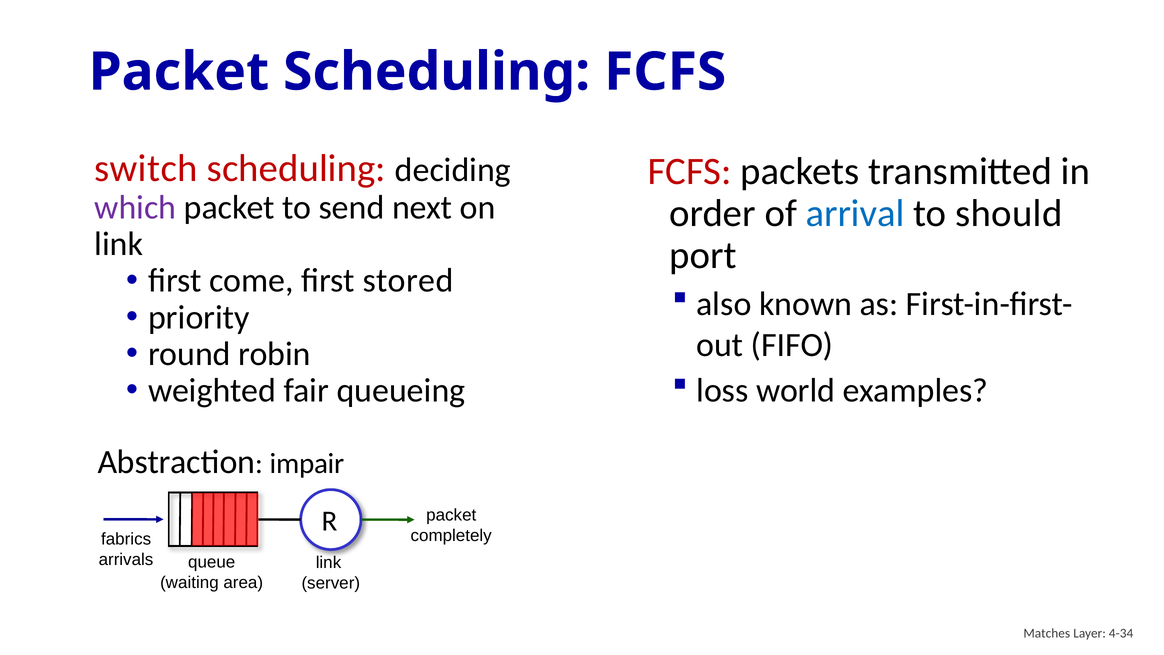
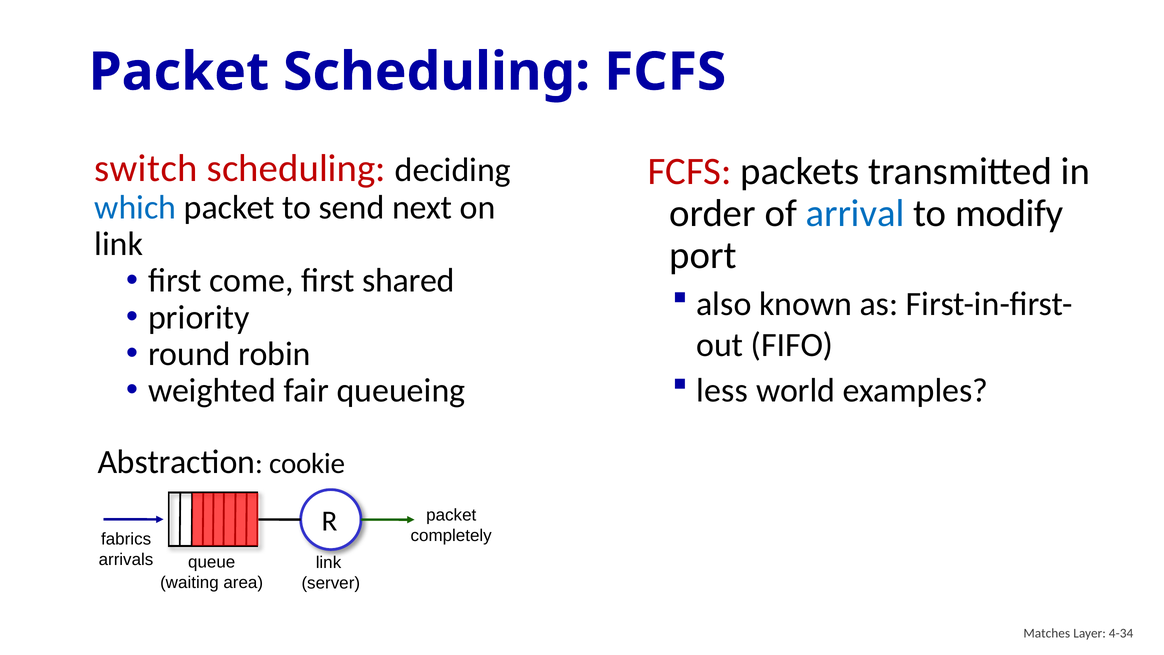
which colour: purple -> blue
should: should -> modify
stored: stored -> shared
loss: loss -> less
impair: impair -> cookie
